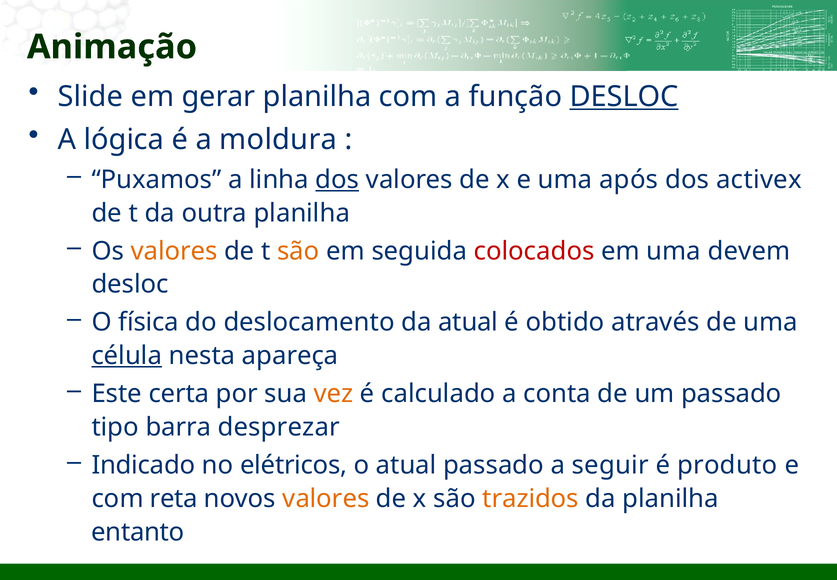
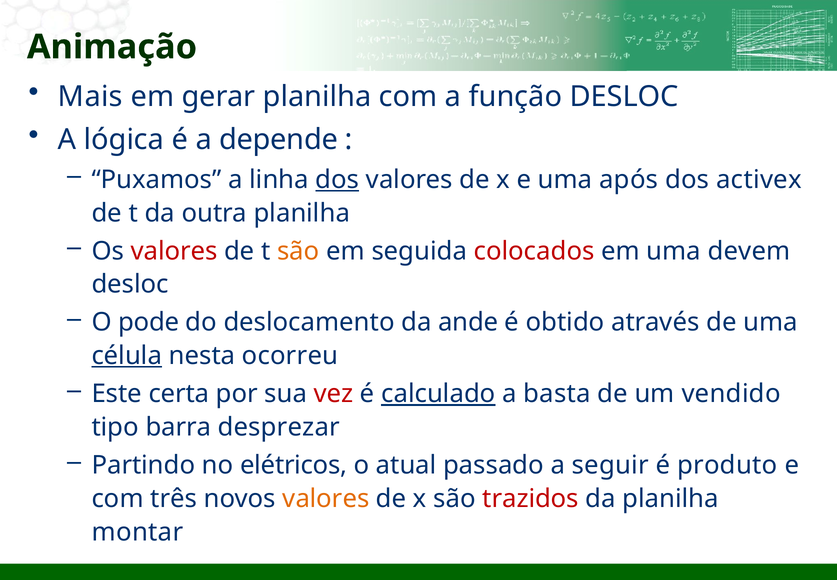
Slide: Slide -> Mais
DESLOC at (624, 97) underline: present -> none
moldura: moldura -> depende
valores at (174, 251) colour: orange -> red
física: física -> pode
da atual: atual -> ande
apareça: apareça -> ocorreu
vez colour: orange -> red
calculado underline: none -> present
conta: conta -> basta
um passado: passado -> vendido
Indicado: Indicado -> Partindo
reta: reta -> três
trazidos colour: orange -> red
entanto: entanto -> montar
